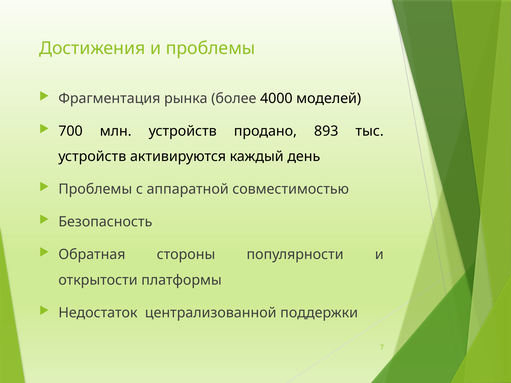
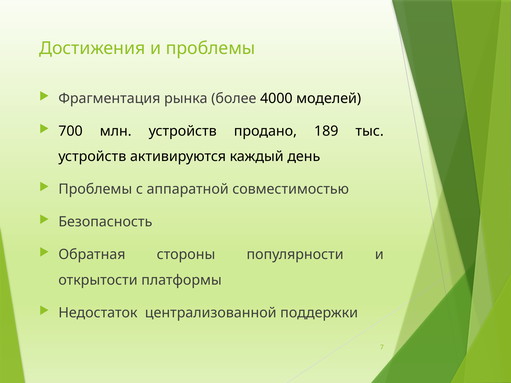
893: 893 -> 189
